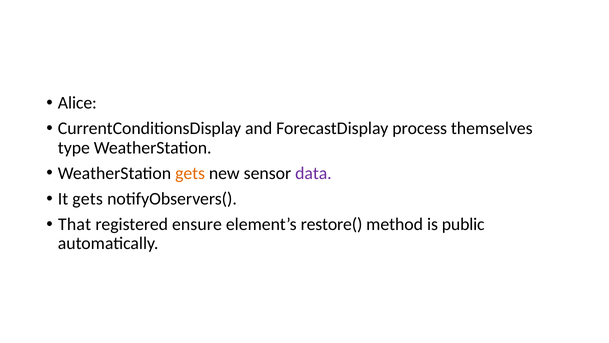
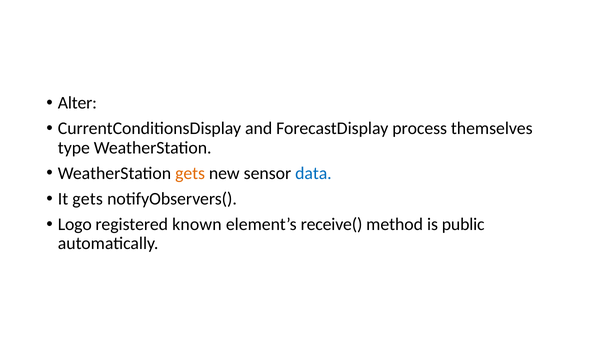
Alice: Alice -> Alter
data colour: purple -> blue
That: That -> Logo
ensure: ensure -> known
restore(: restore( -> receive(
